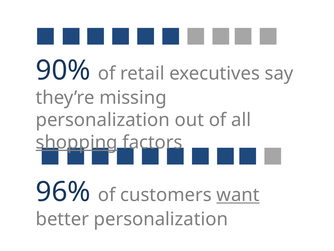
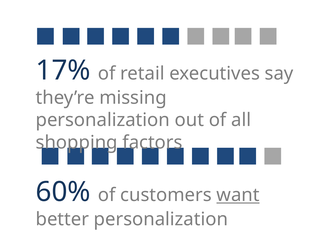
90%: 90% -> 17%
shopping underline: present -> none
96%: 96% -> 60%
